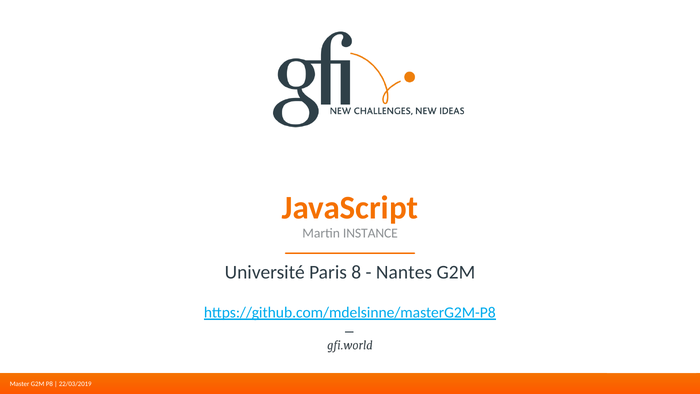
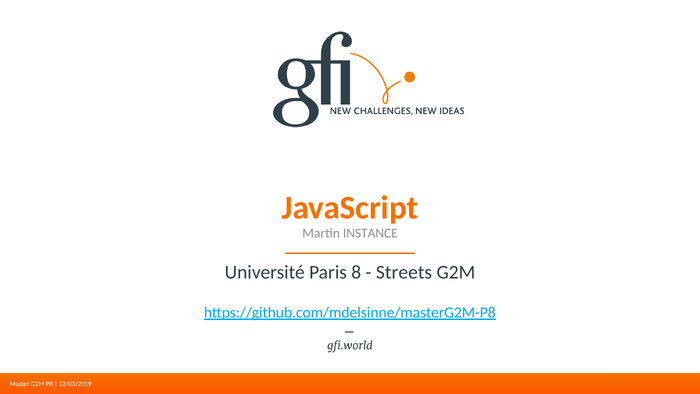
Nantes: Nantes -> Streets
